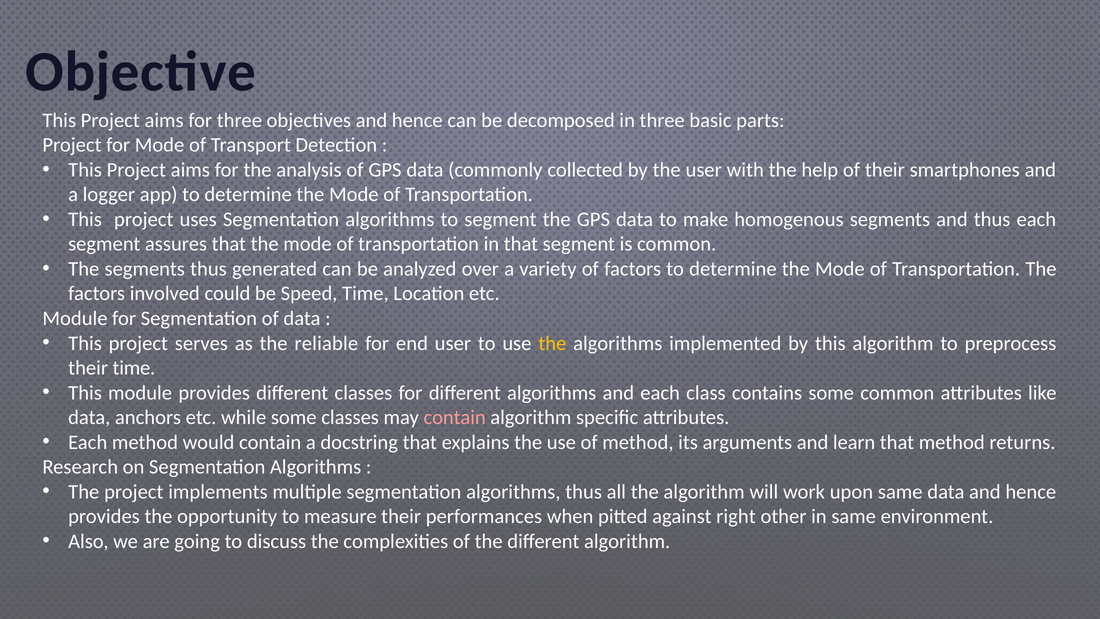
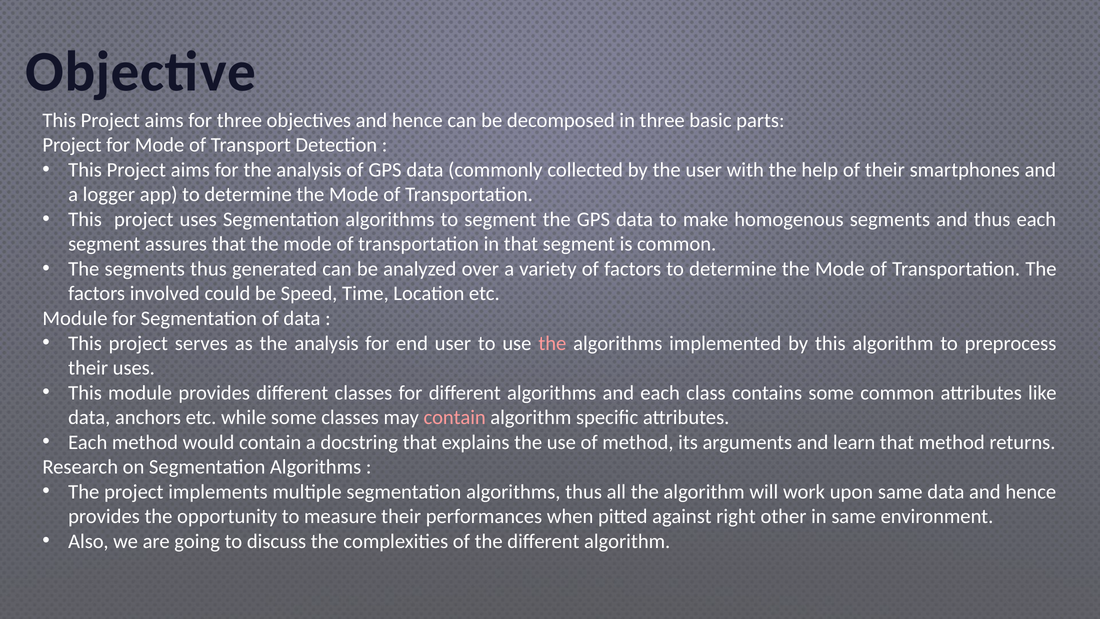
as the reliable: reliable -> analysis
the at (552, 343) colour: yellow -> pink
their time: time -> uses
